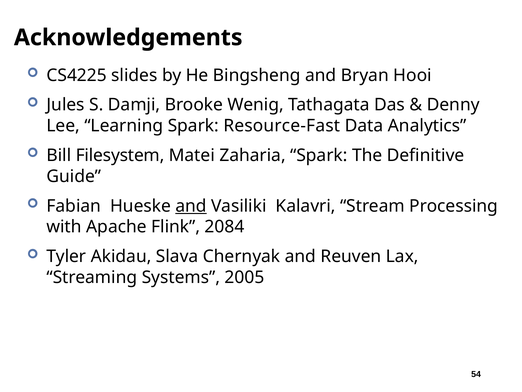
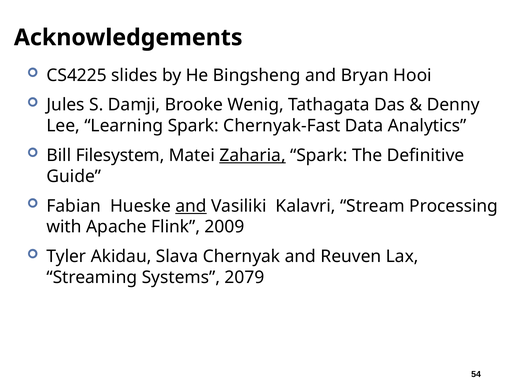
Resource-Fast: Resource-Fast -> Chernyak-Fast
Zaharia underline: none -> present
2084: 2084 -> 2009
2005: 2005 -> 2079
